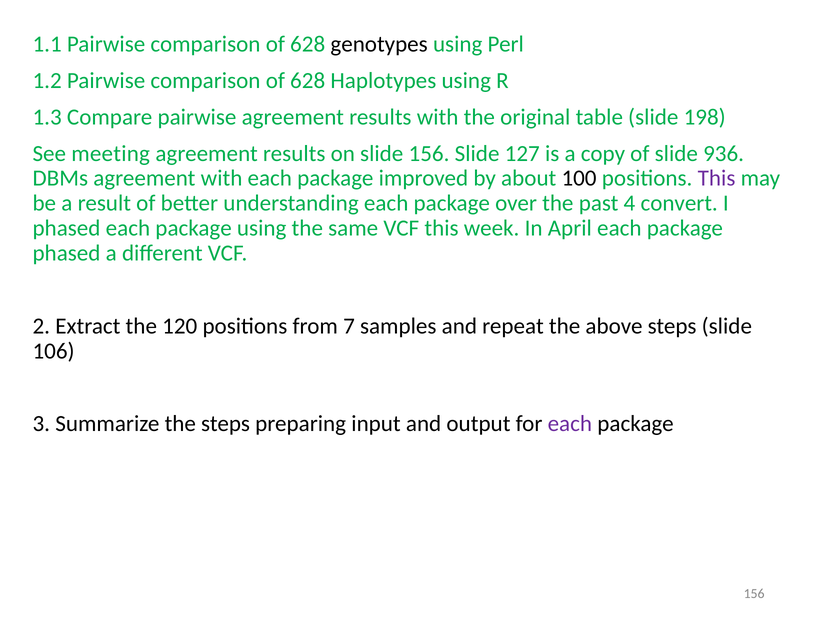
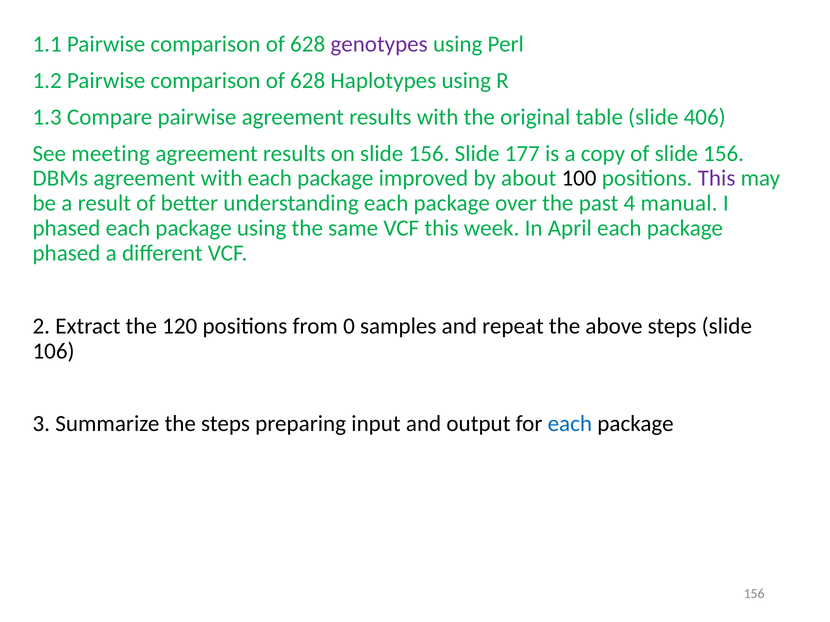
genotypes colour: black -> purple
198: 198 -> 406
127: 127 -> 177
of slide 936: 936 -> 156
convert: convert -> manual
7: 7 -> 0
each at (570, 424) colour: purple -> blue
